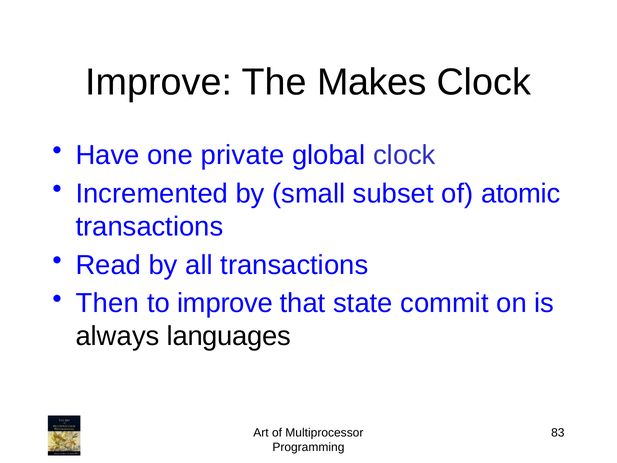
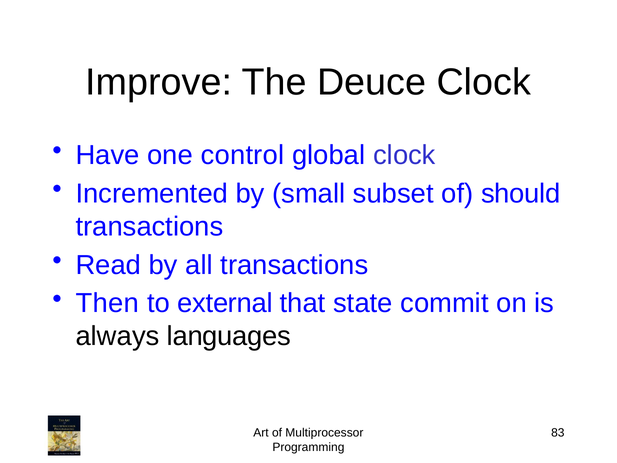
Makes: Makes -> Deuce
private: private -> control
atomic: atomic -> should
to improve: improve -> external
